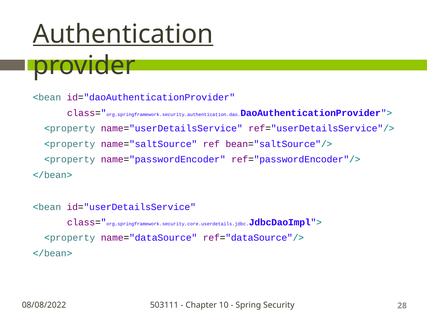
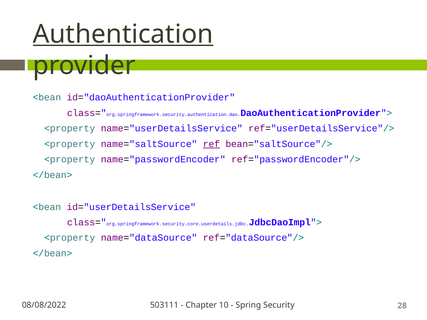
ref underline: none -> present
